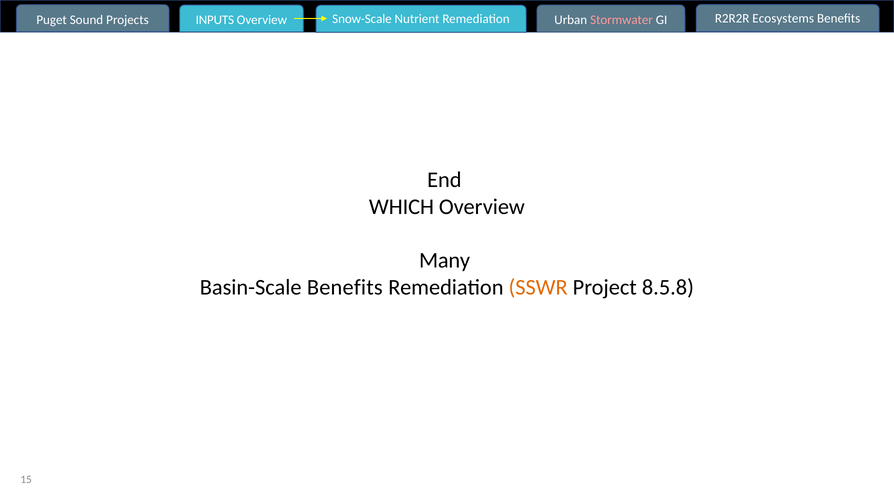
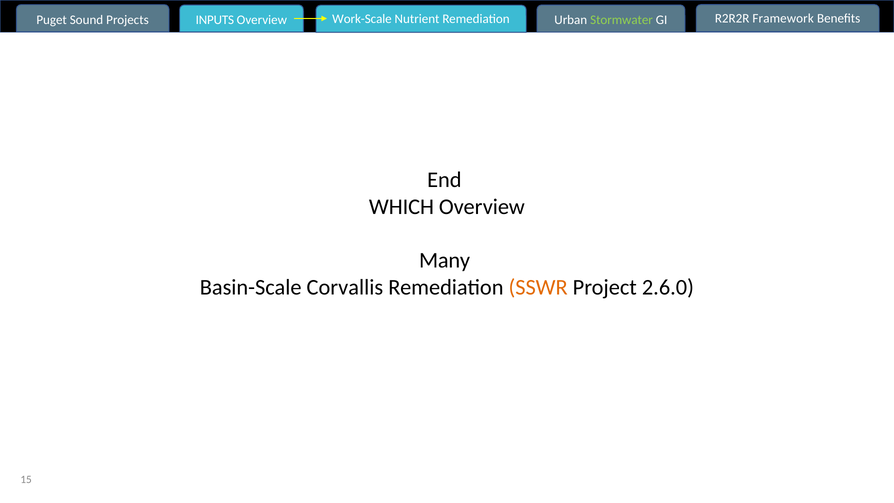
Snow-Scale: Snow-Scale -> Work-Scale
Stormwater colour: pink -> light green
Ecosystems: Ecosystems -> Framework
Basin-Scale Benefits: Benefits -> Corvallis
8.5.8: 8.5.8 -> 2.6.0
